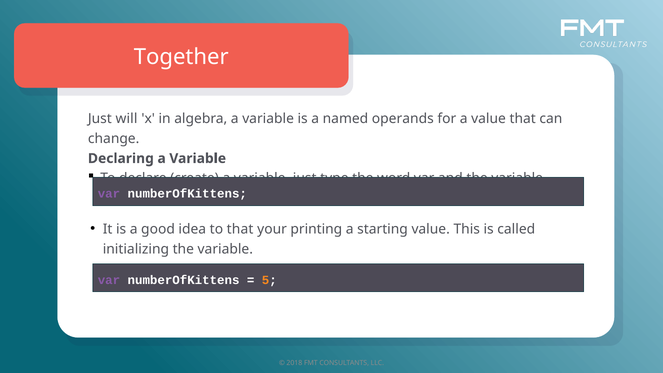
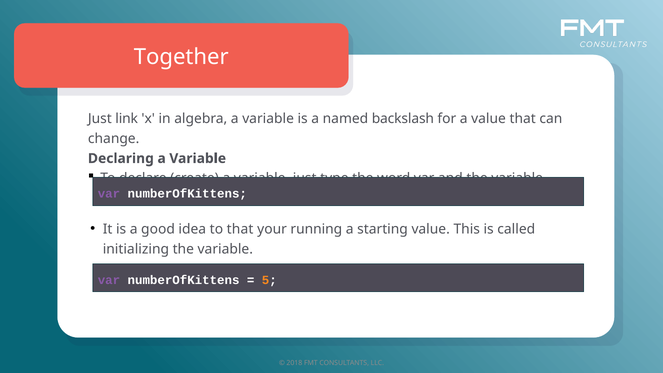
will: will -> link
operands: operands -> backslash
printing: printing -> running
